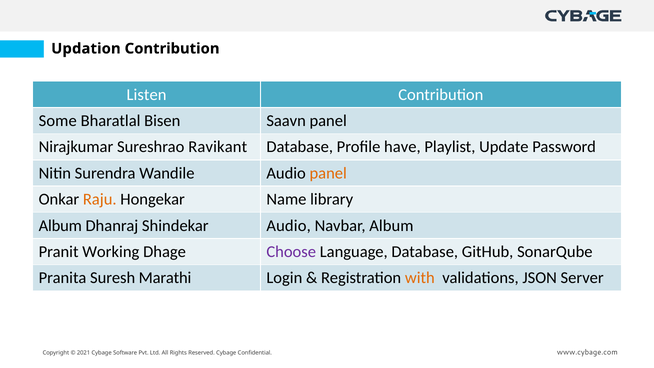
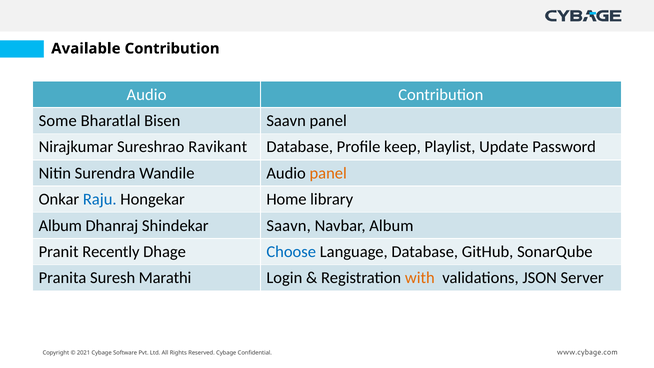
Updation: Updation -> Available
Listen at (147, 95): Listen -> Audio
have: have -> keep
Raju colour: orange -> blue
Name: Name -> Home
Shindekar Audio: Audio -> Saavn
Working: Working -> Recently
Choose colour: purple -> blue
